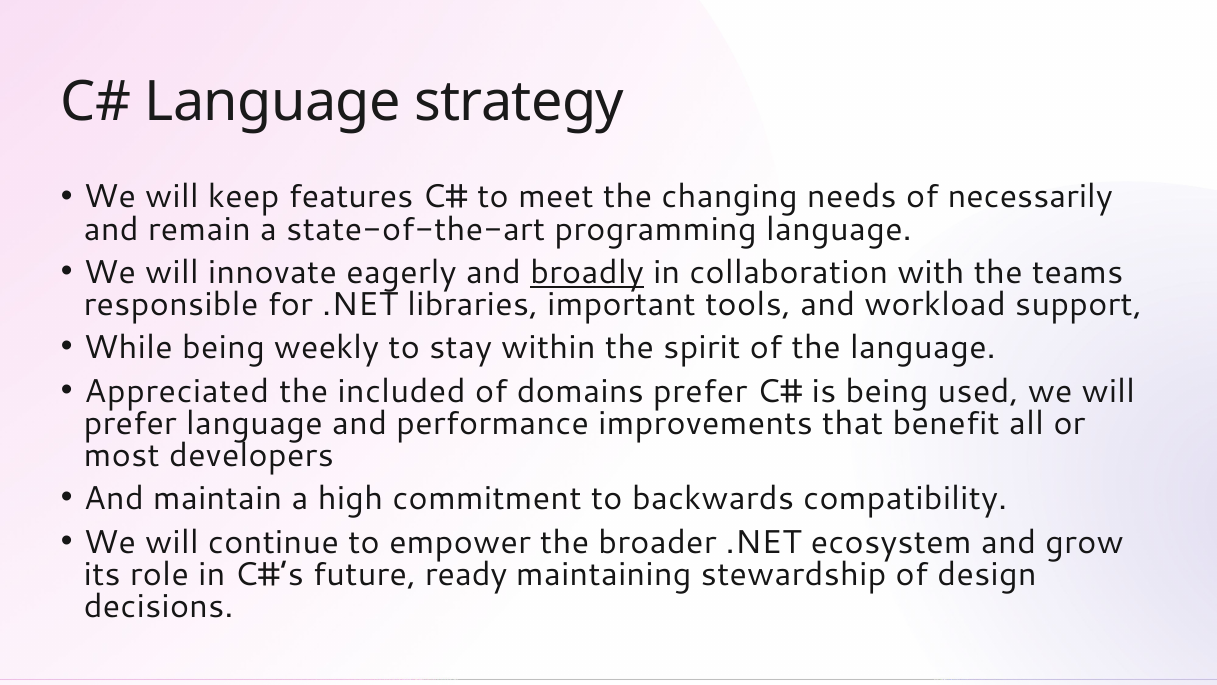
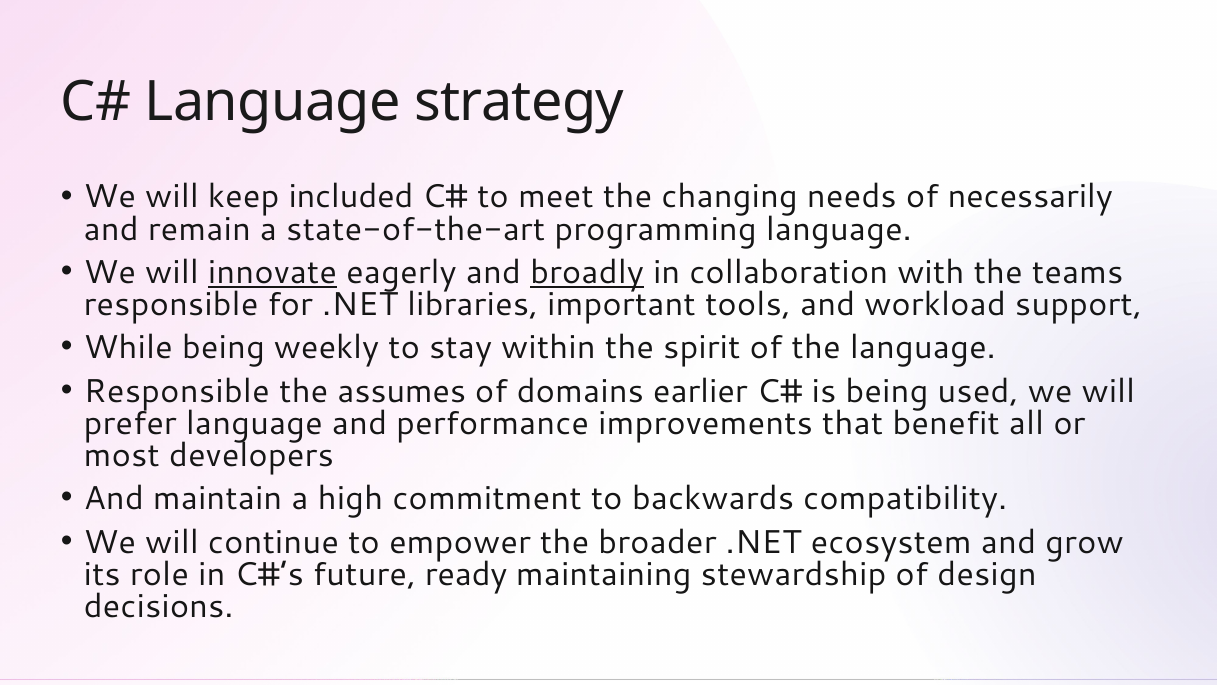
features: features -> included
innovate underline: none -> present
Appreciated at (177, 391): Appreciated -> Responsible
included: included -> assumes
domains prefer: prefer -> earlier
